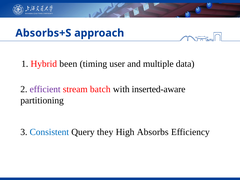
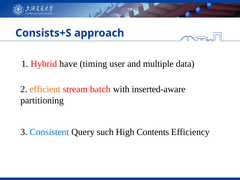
Absorbs+S: Absorbs+S -> Consists+S
been: been -> have
efficient colour: purple -> orange
they: they -> such
Absorbs: Absorbs -> Contents
